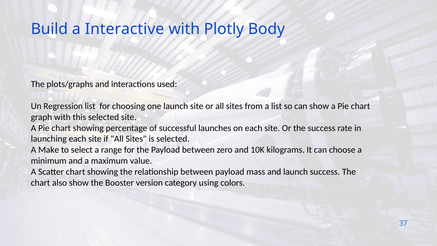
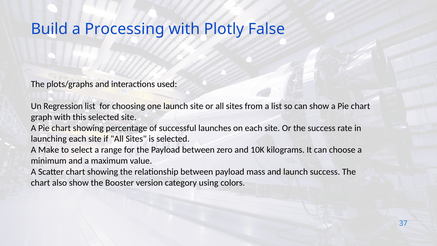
Interactive: Interactive -> Processing
Body: Body -> False
